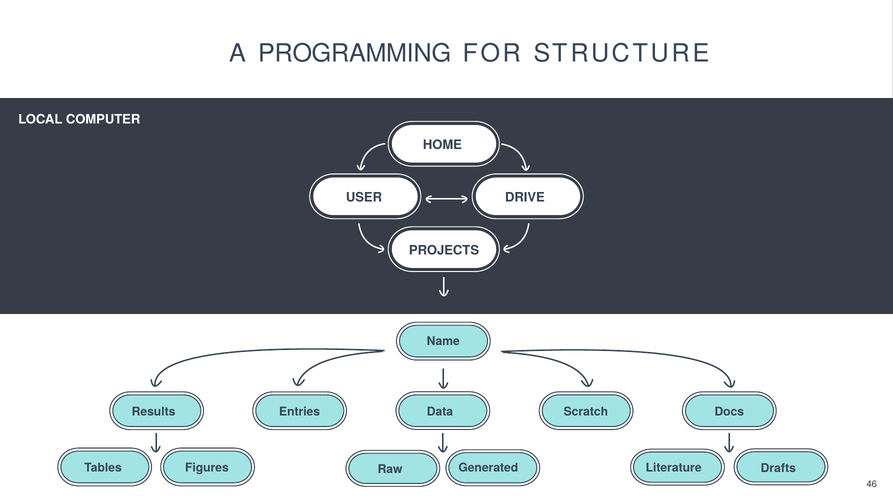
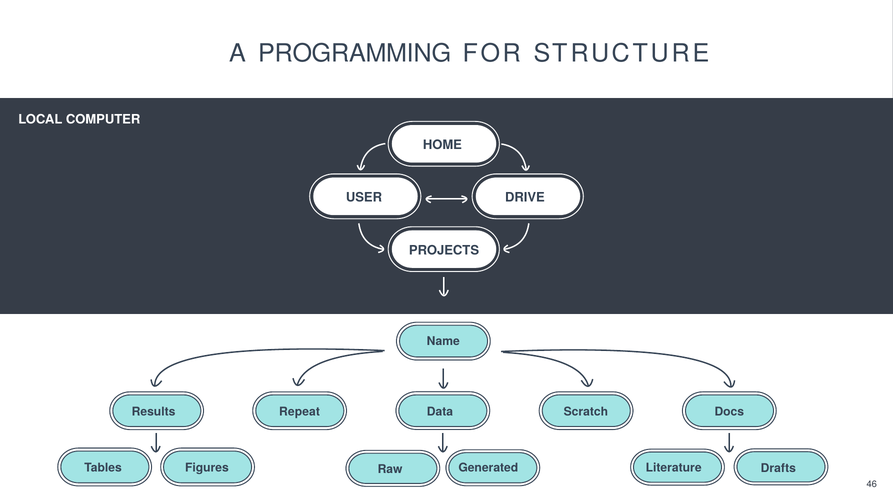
Entries: Entries -> Repeat
